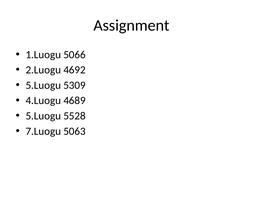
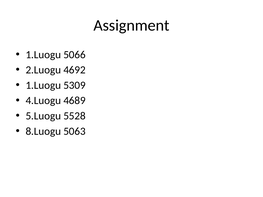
5.Luogu at (43, 85): 5.Luogu -> 1.Luogu
7.Luogu: 7.Luogu -> 8.Luogu
